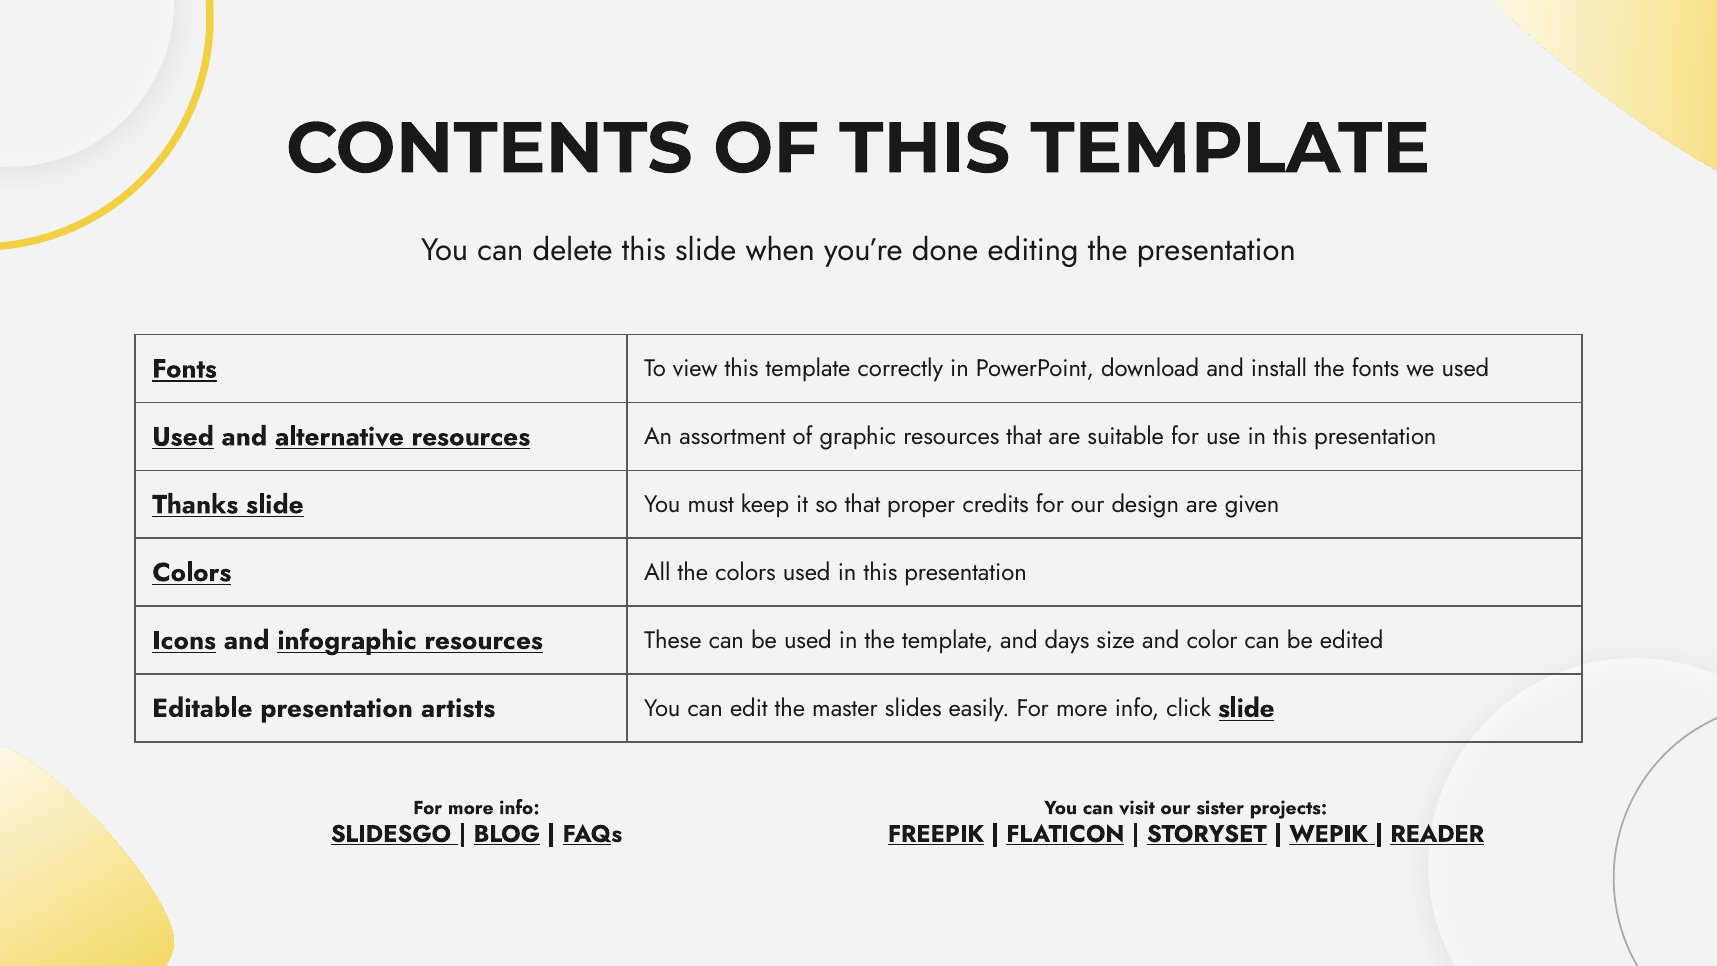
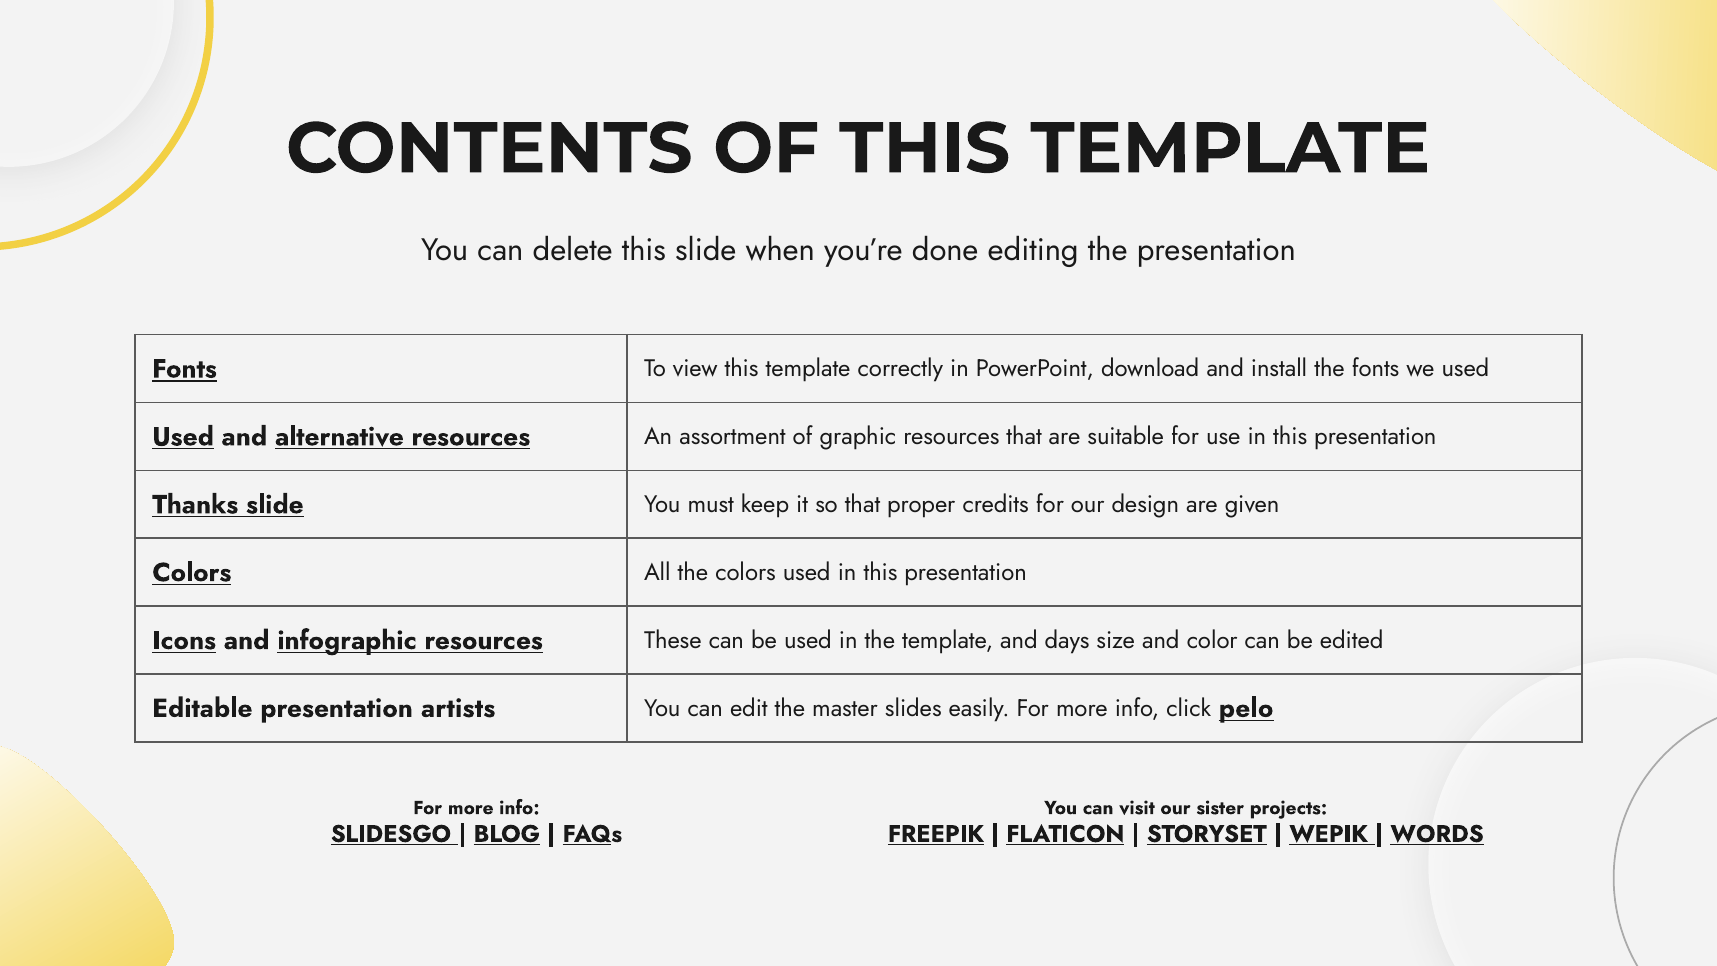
click slide: slide -> pelo
READER: READER -> WORDS
